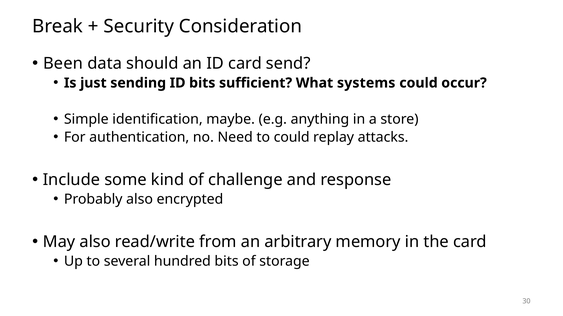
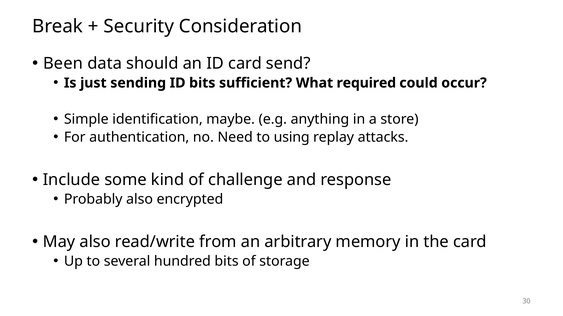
systems: systems -> required
to could: could -> using
